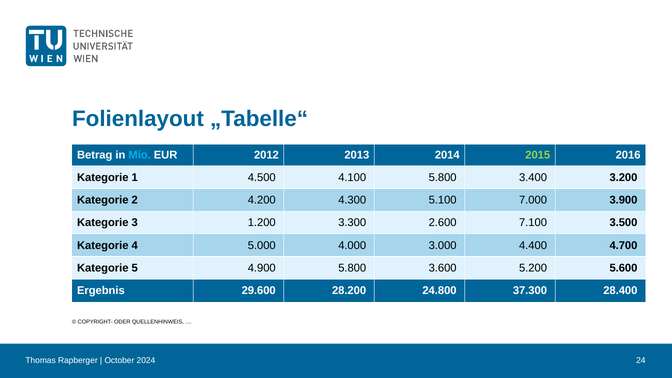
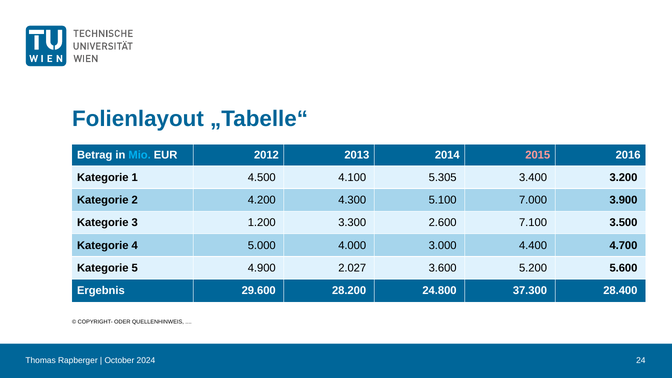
2015 colour: light green -> pink
4.100 5.800: 5.800 -> 5.305
4.900 5.800: 5.800 -> 2.027
